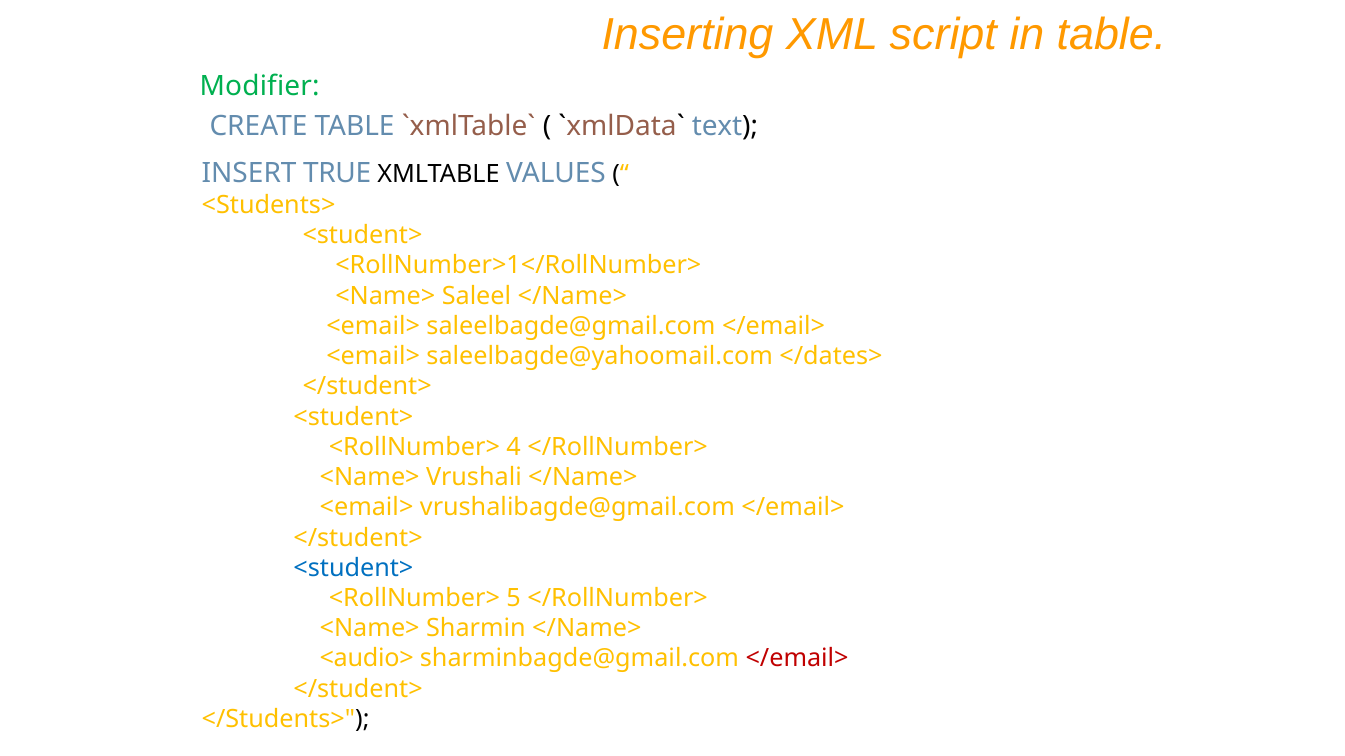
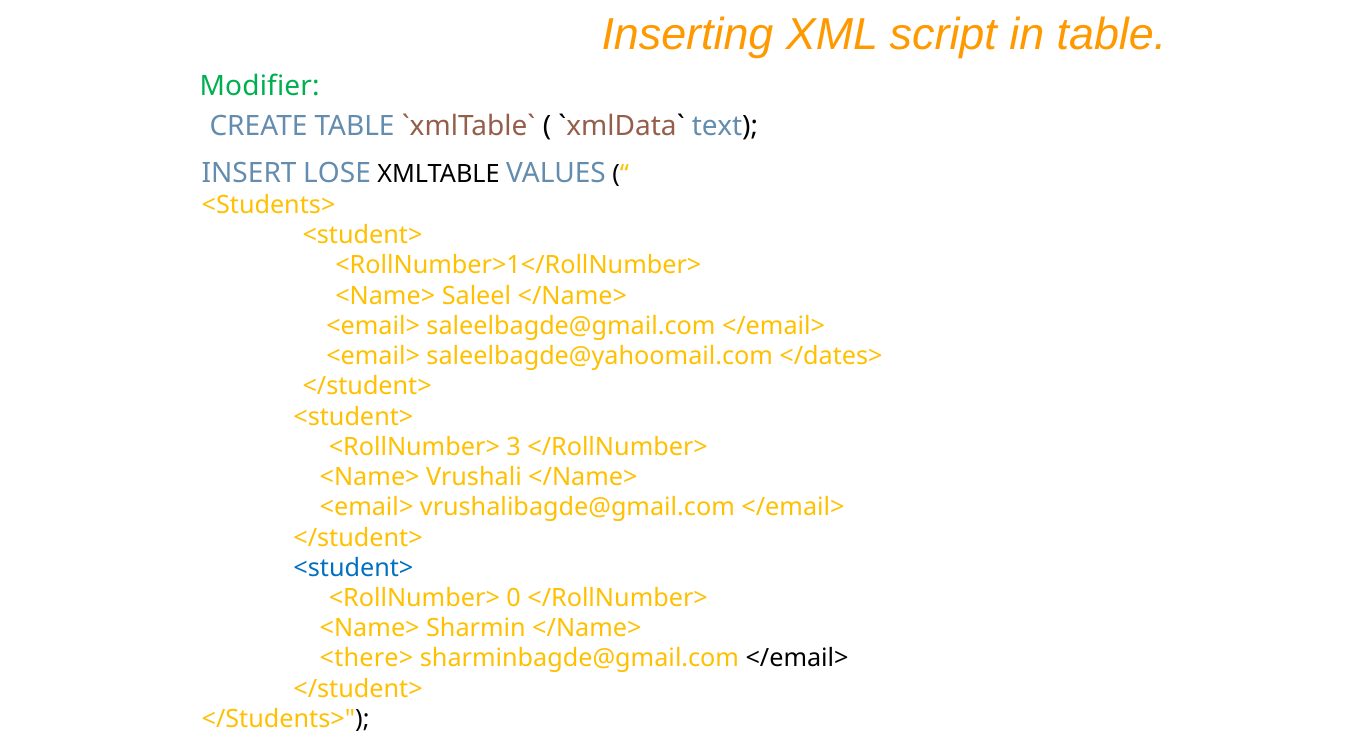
TRUE: TRUE -> LOSE
4: 4 -> 3
5: 5 -> 0
<audio>: <audio> -> <there>
</email> at (797, 659) colour: red -> black
